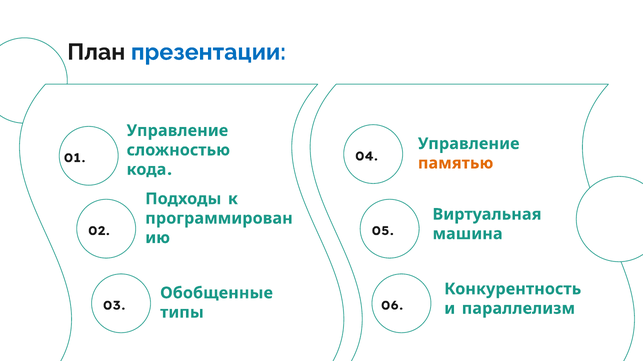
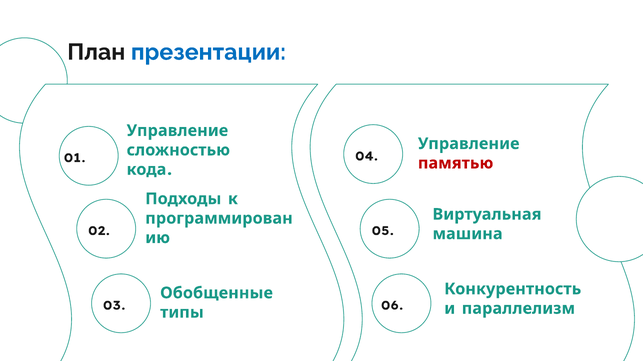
памятью colour: orange -> red
